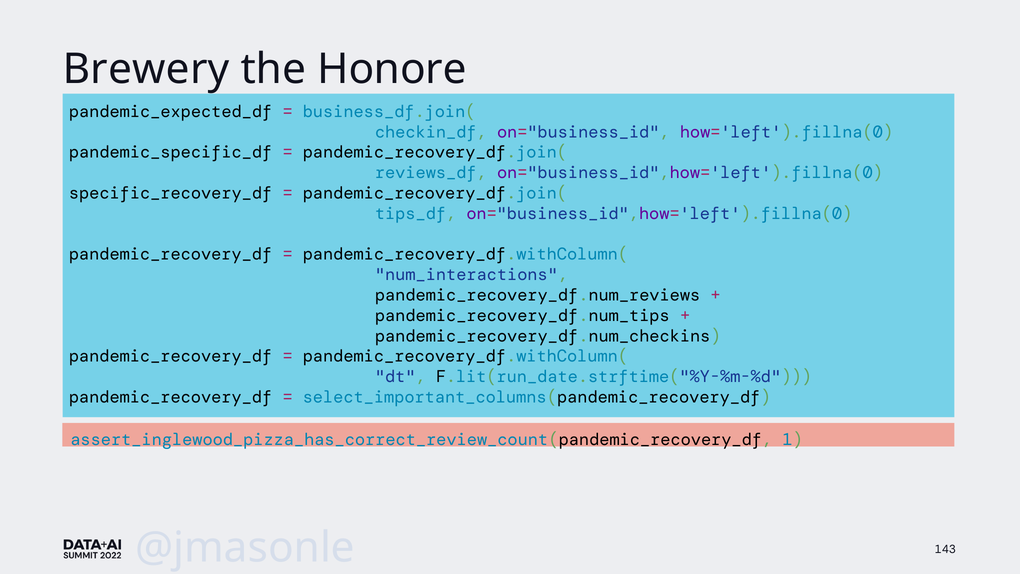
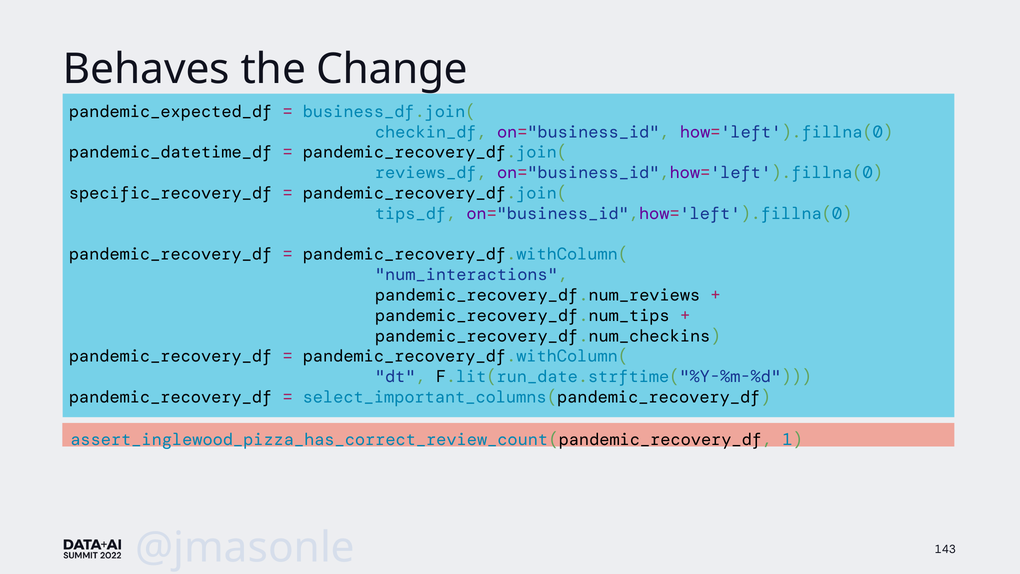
Brewery: Brewery -> Behaves
Honore: Honore -> Change
pandemic_specific_df: pandemic_specific_df -> pandemic_datetime_df
